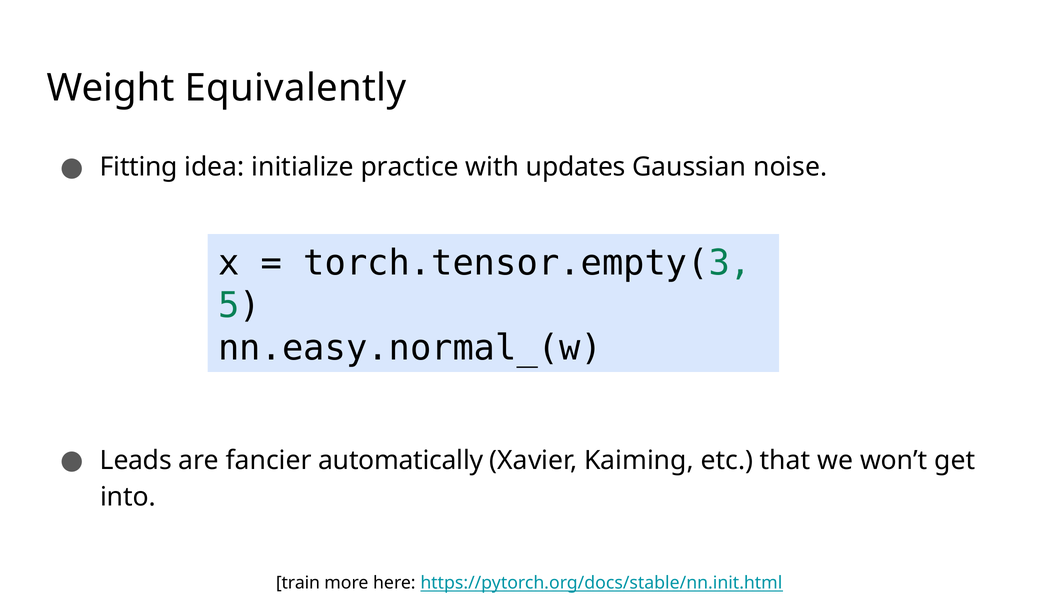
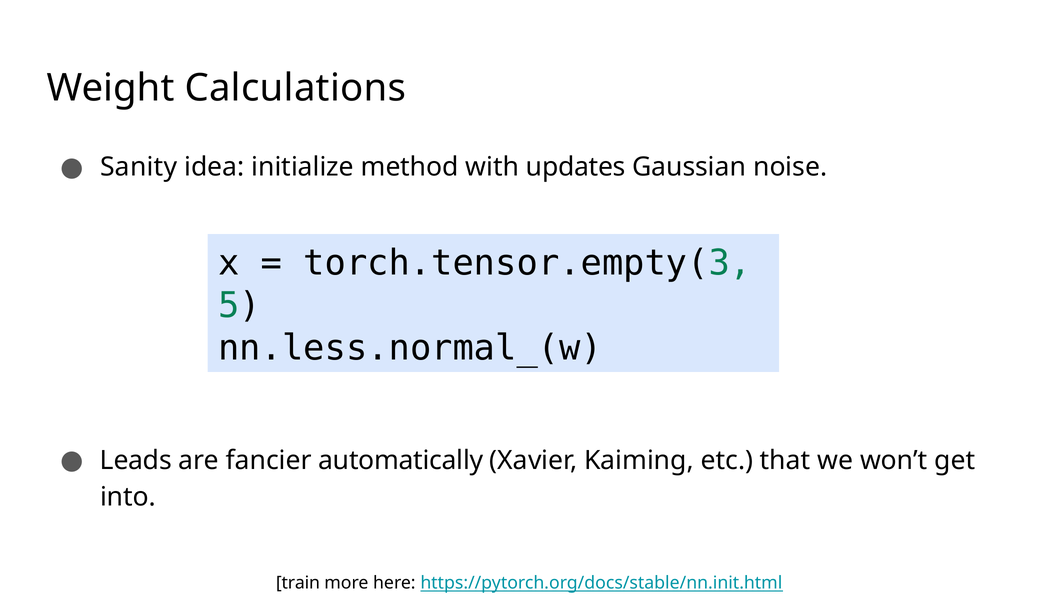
Equivalently: Equivalently -> Calculations
Fitting: Fitting -> Sanity
practice: practice -> method
nn.easy.normal_(w: nn.easy.normal_(w -> nn.less.normal_(w
